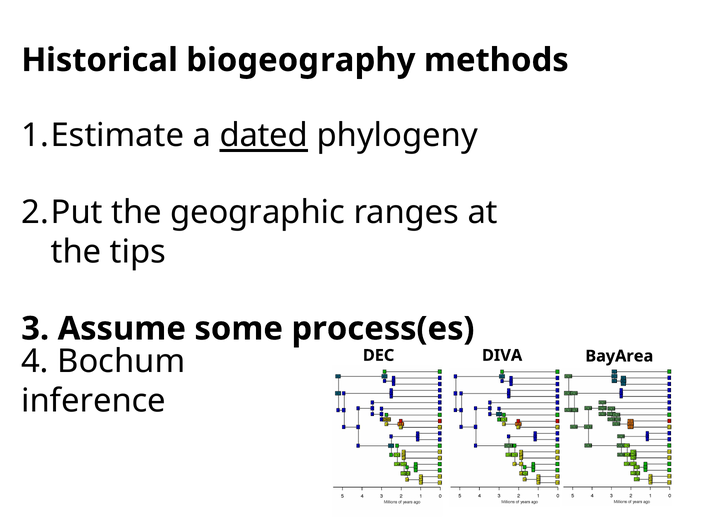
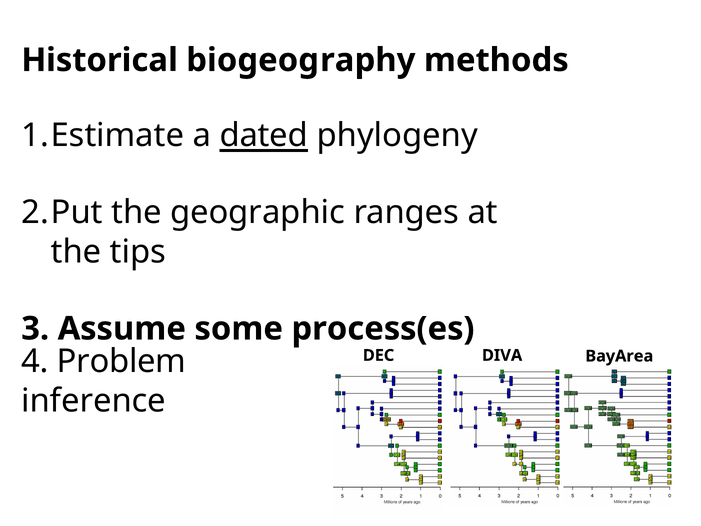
Bochum: Bochum -> Problem
